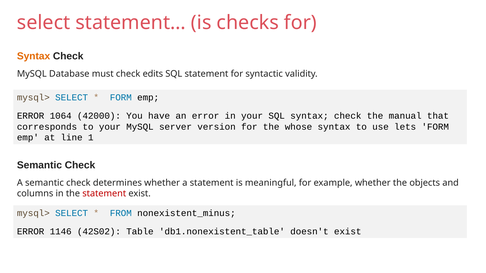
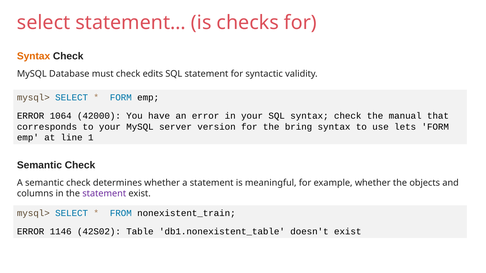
whose: whose -> bring
statement at (104, 194) colour: red -> purple
nonexistent_minus: nonexistent_minus -> nonexistent_train
